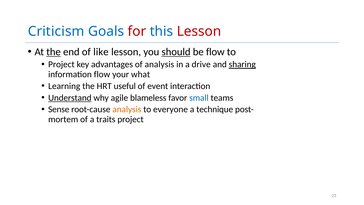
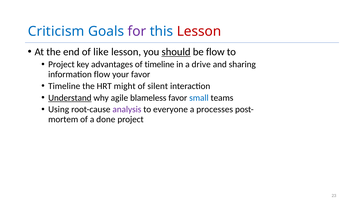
for colour: red -> purple
the at (54, 52) underline: present -> none
of analysis: analysis -> timeline
sharing underline: present -> none
your what: what -> favor
Learning at (64, 86): Learning -> Timeline
useful: useful -> might
event: event -> silent
Sense: Sense -> Using
analysis at (127, 109) colour: orange -> purple
technique: technique -> processes
traits: traits -> done
